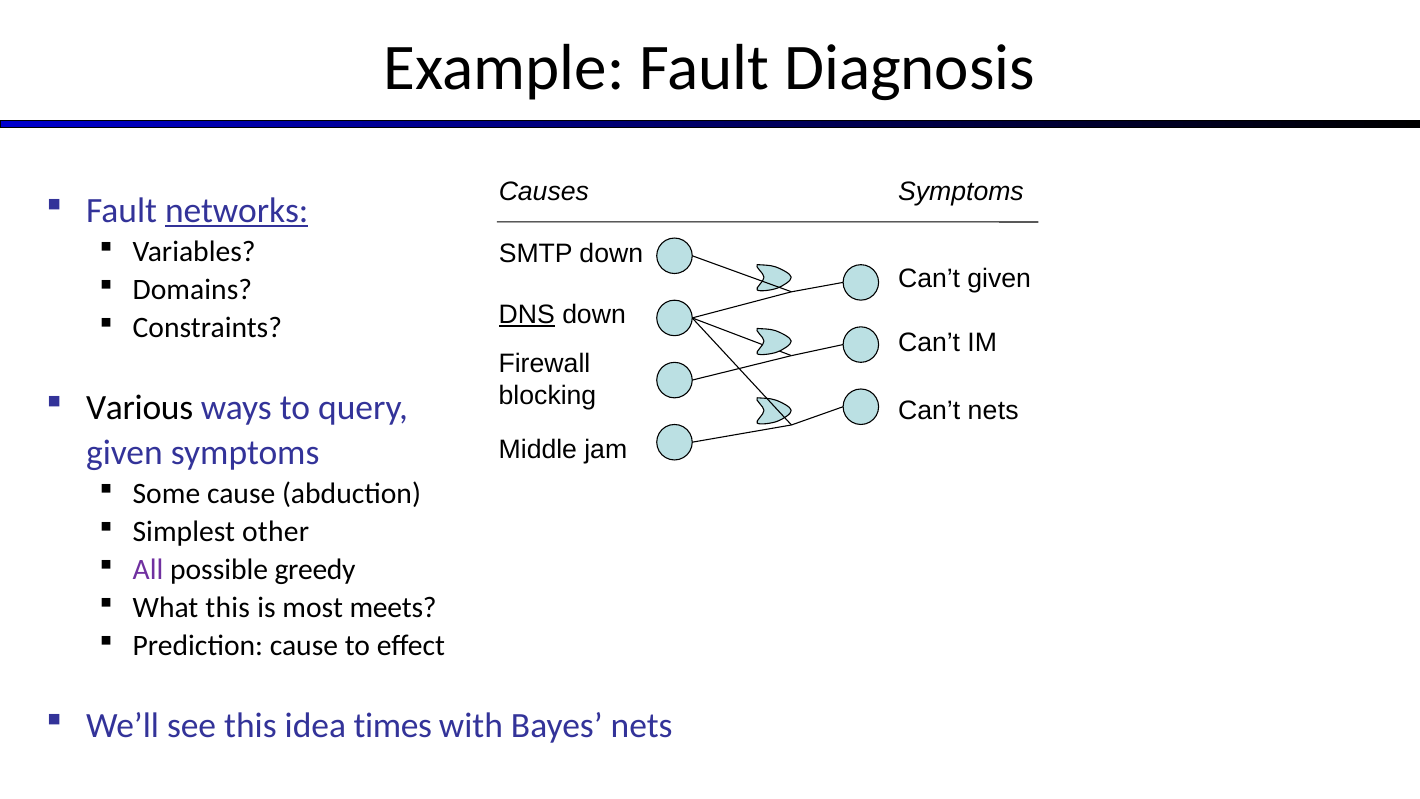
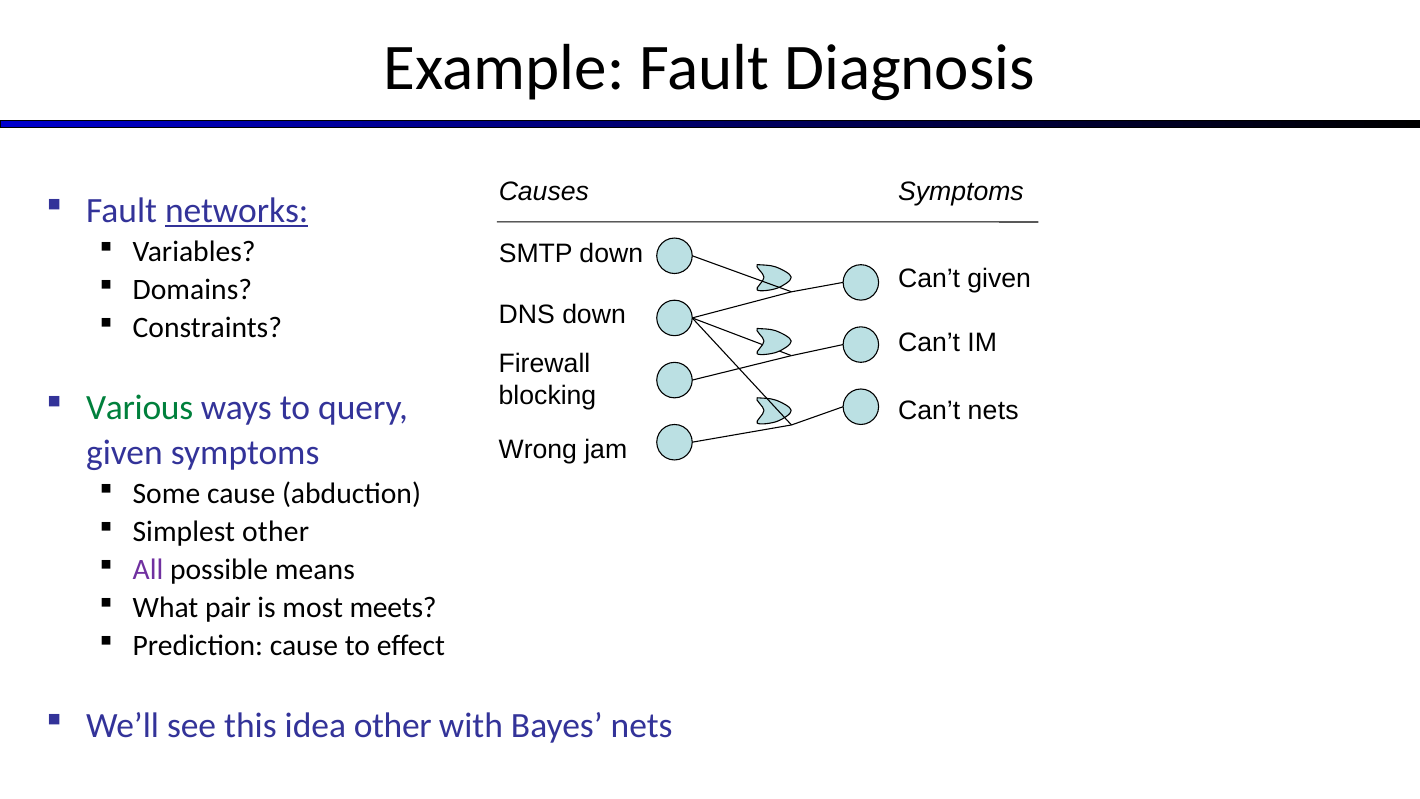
DNS underline: present -> none
Various colour: black -> green
Middle: Middle -> Wrong
greedy: greedy -> means
What this: this -> pair
idea times: times -> other
